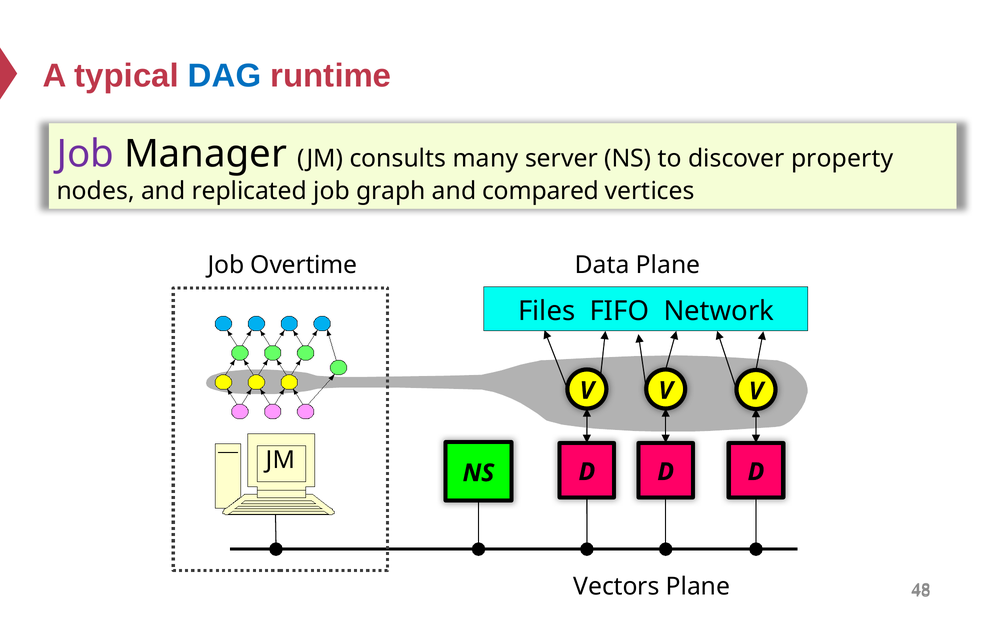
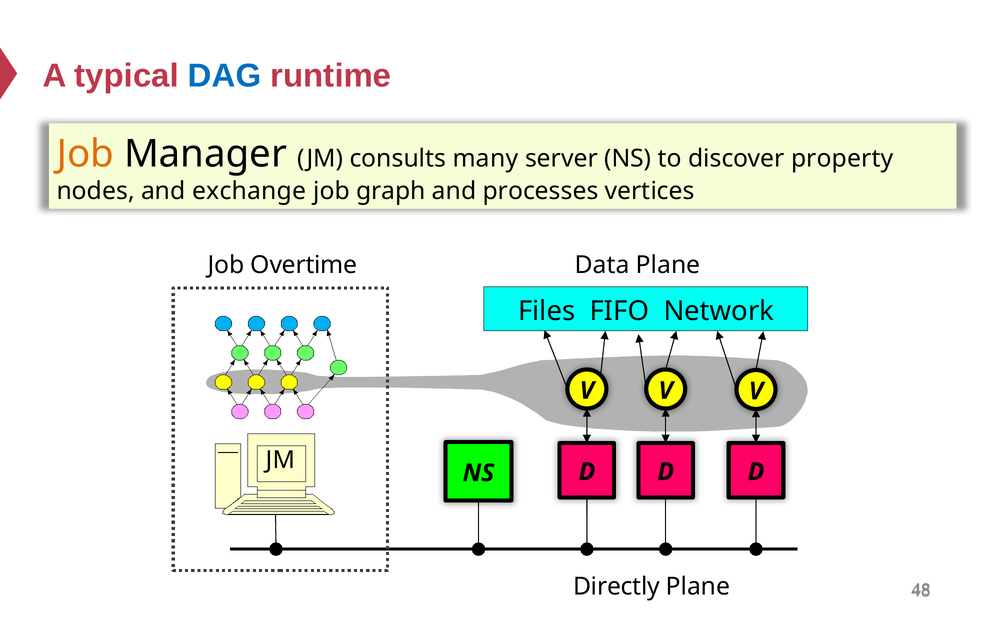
Job at (85, 154) colour: purple -> orange
replicated: replicated -> exchange
compared: compared -> processes
Vectors: Vectors -> Directly
